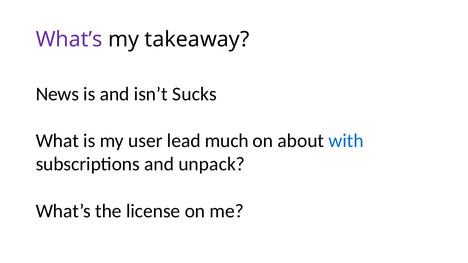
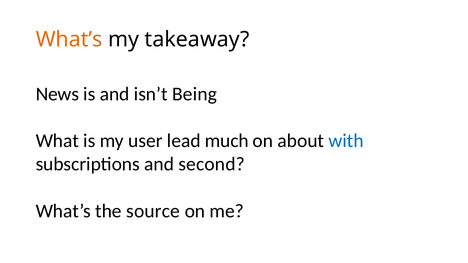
What’s at (69, 39) colour: purple -> orange
Sucks: Sucks -> Being
unpack: unpack -> second
license: license -> source
